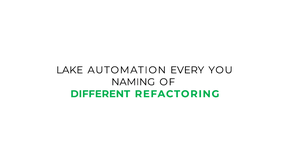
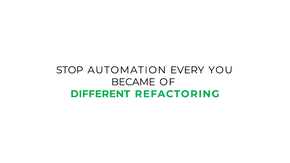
LAKE: LAKE -> STOP
NAMING: NAMING -> BECAME
